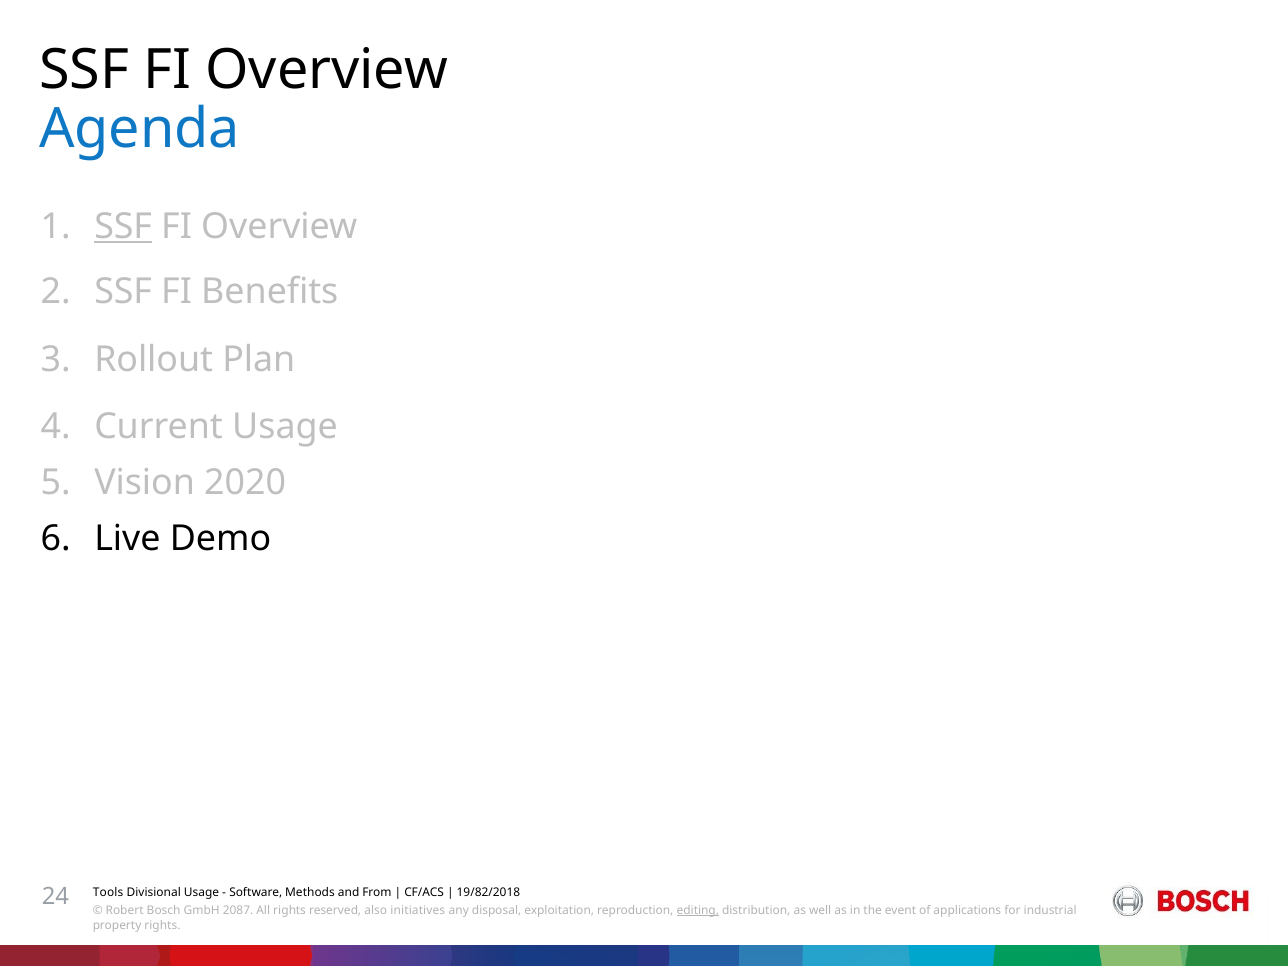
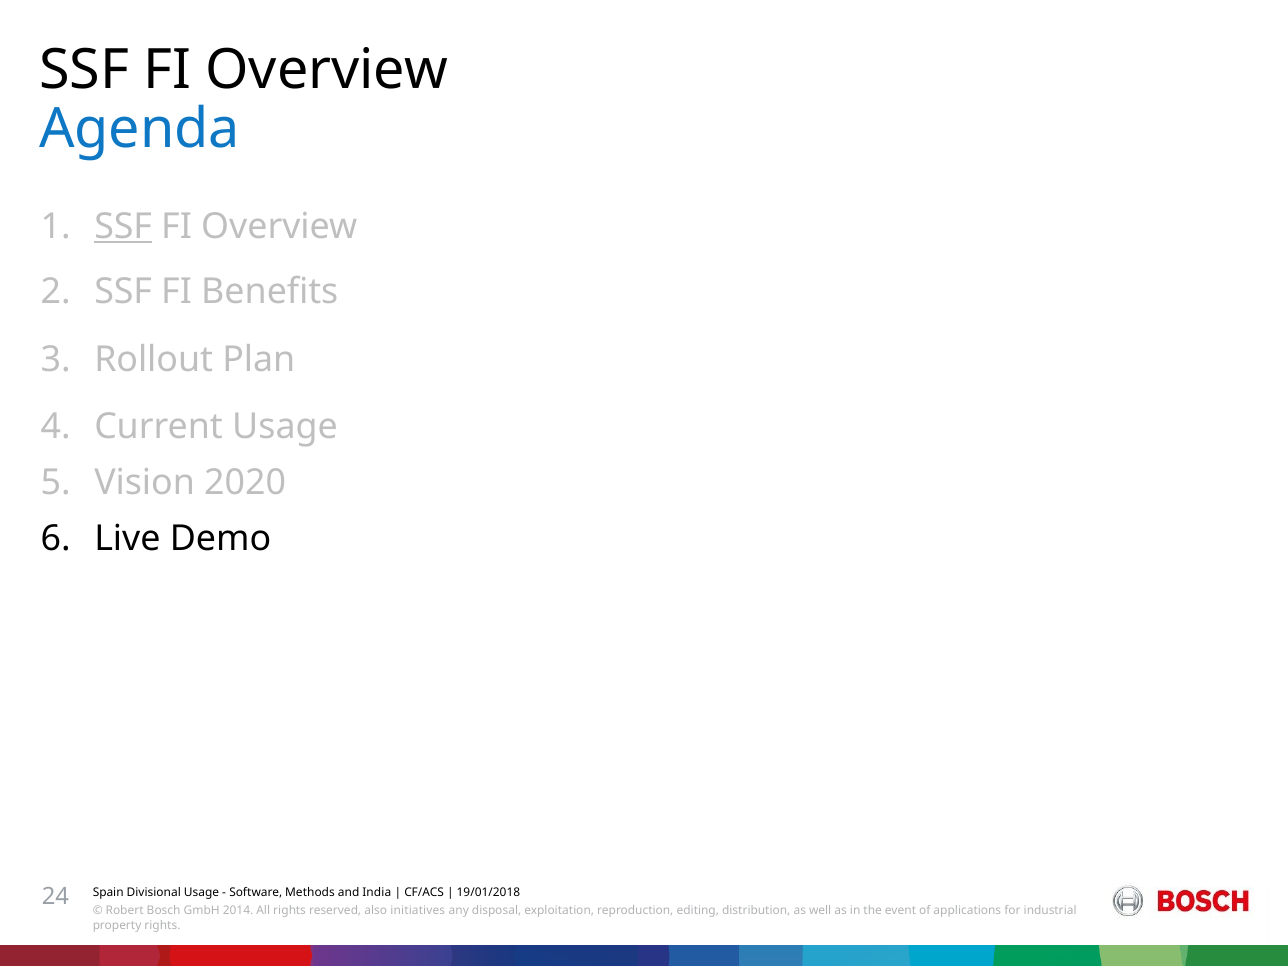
Tools: Tools -> Spain
From: From -> India
19/82/2018: 19/82/2018 -> 19/01/2018
2087: 2087 -> 2014
editing underline: present -> none
